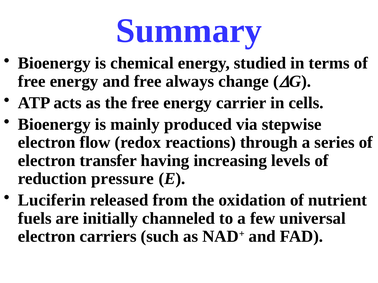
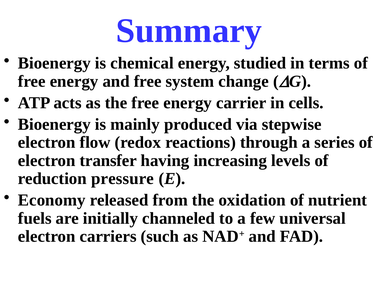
always: always -> system
Luciferin: Luciferin -> Economy
